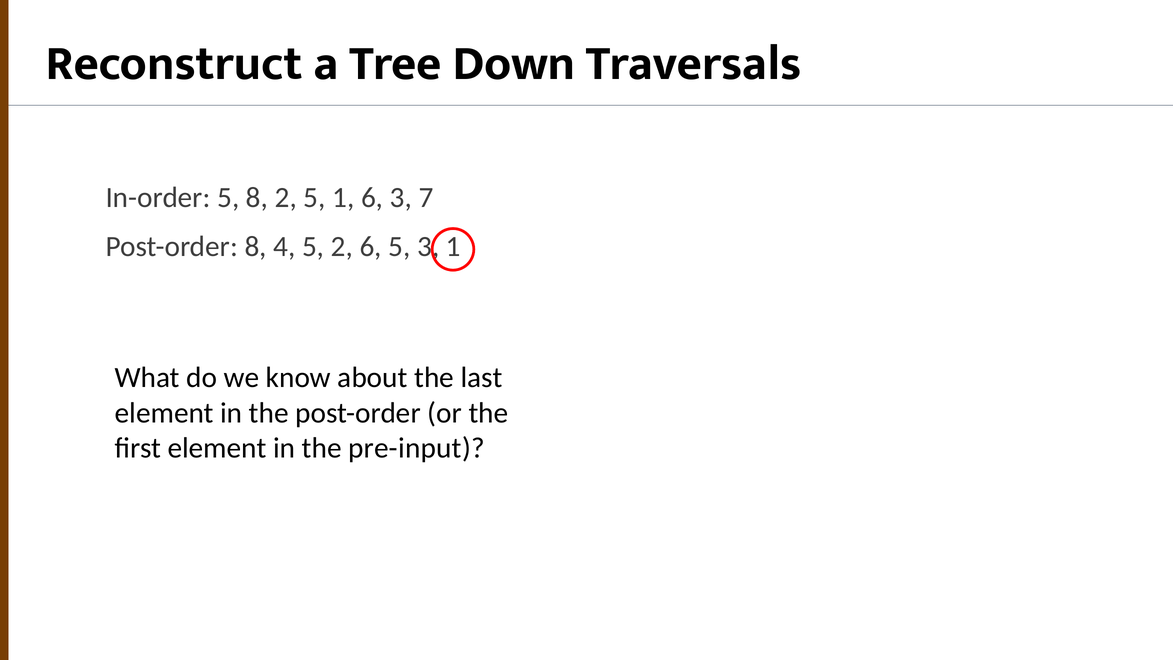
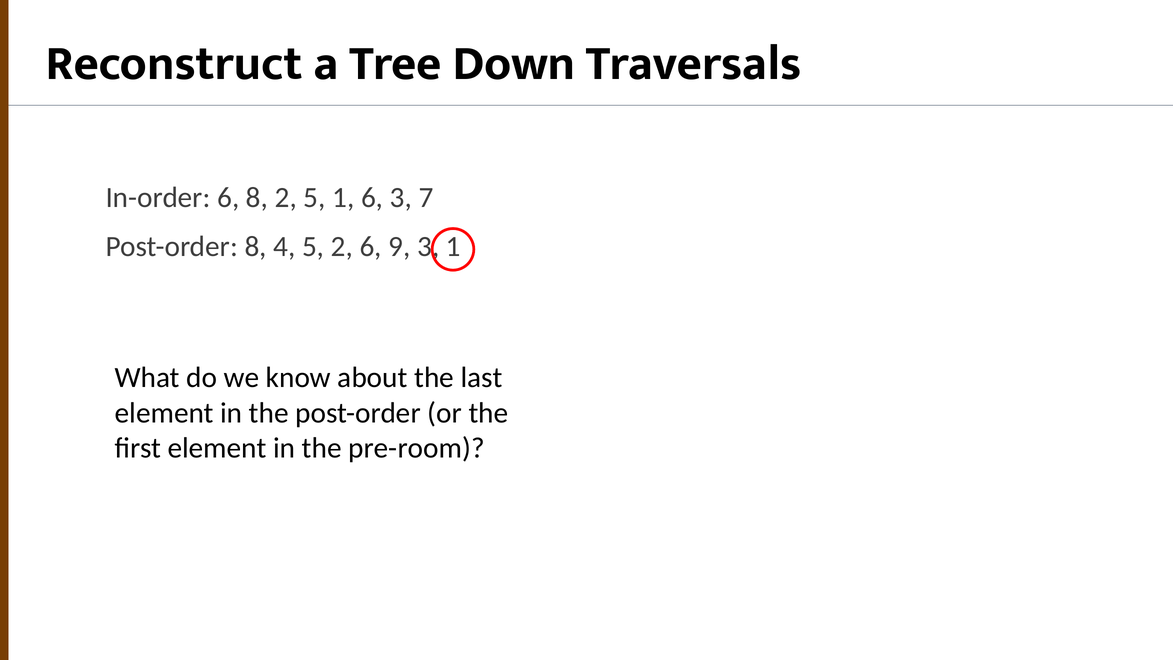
In-order 5: 5 -> 6
6 5: 5 -> 9
pre-input: pre-input -> pre-room
